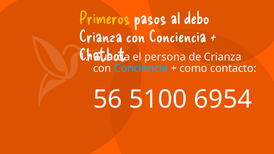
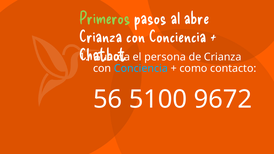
Primeros colour: yellow -> light green
debo: debo -> abre
6954: 6954 -> 9672
